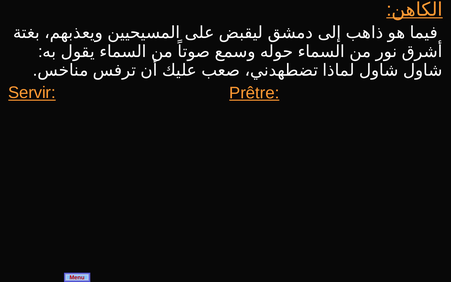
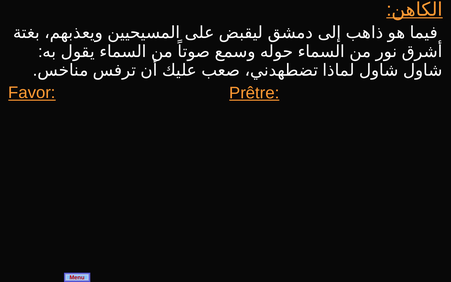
Servir: Servir -> Favor
